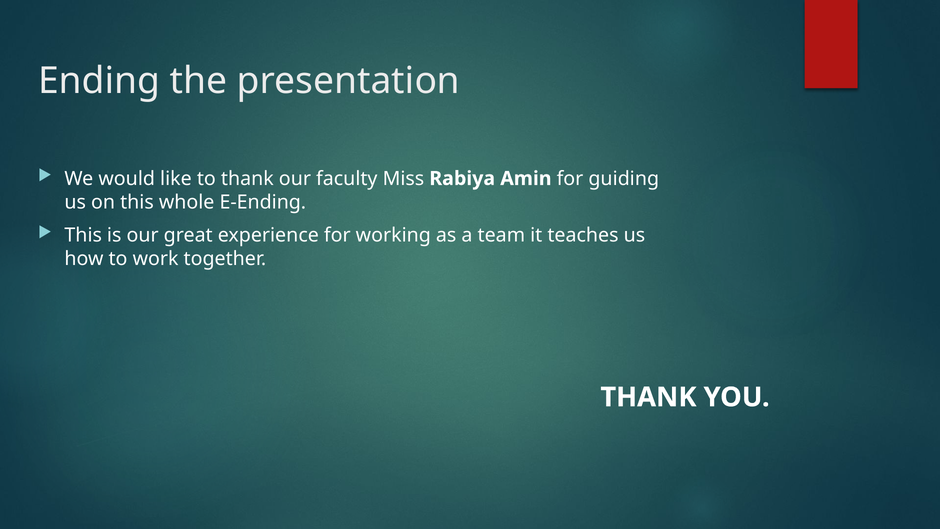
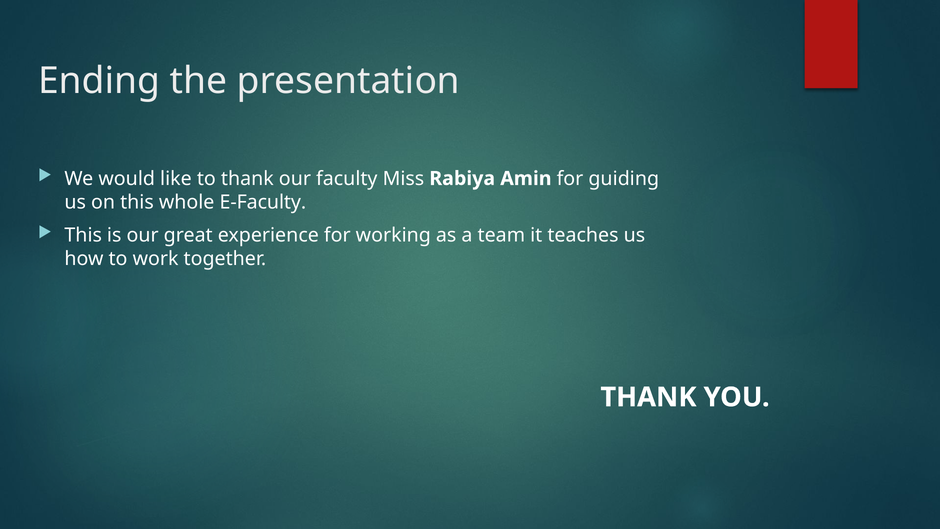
E-Ending: E-Ending -> E-Faculty
